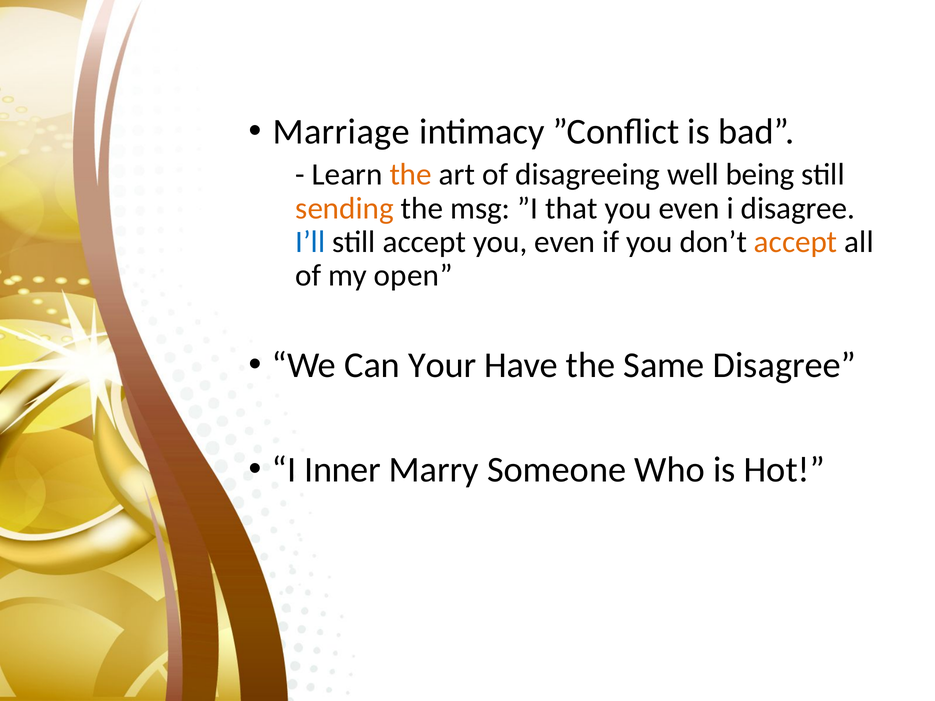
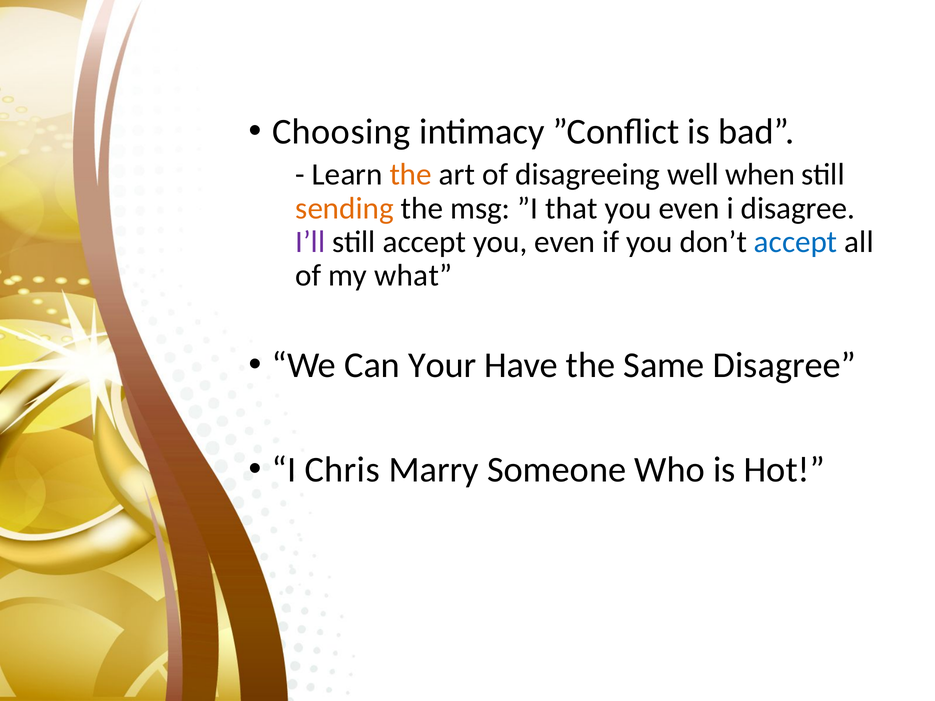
Marriage: Marriage -> Choosing
being: being -> when
I’ll colour: blue -> purple
accept at (796, 242) colour: orange -> blue
open: open -> what
Inner: Inner -> Chris
